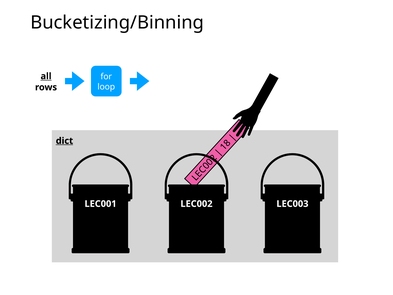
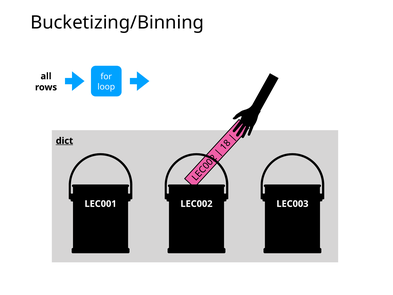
all underline: present -> none
